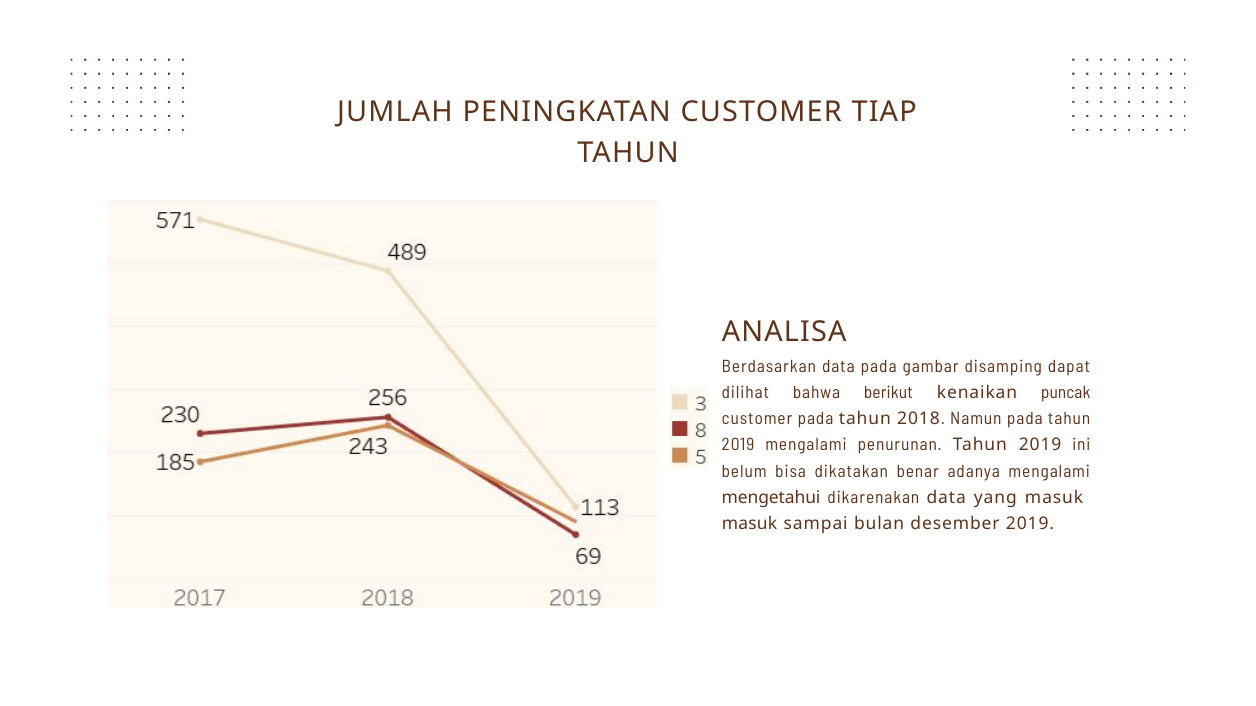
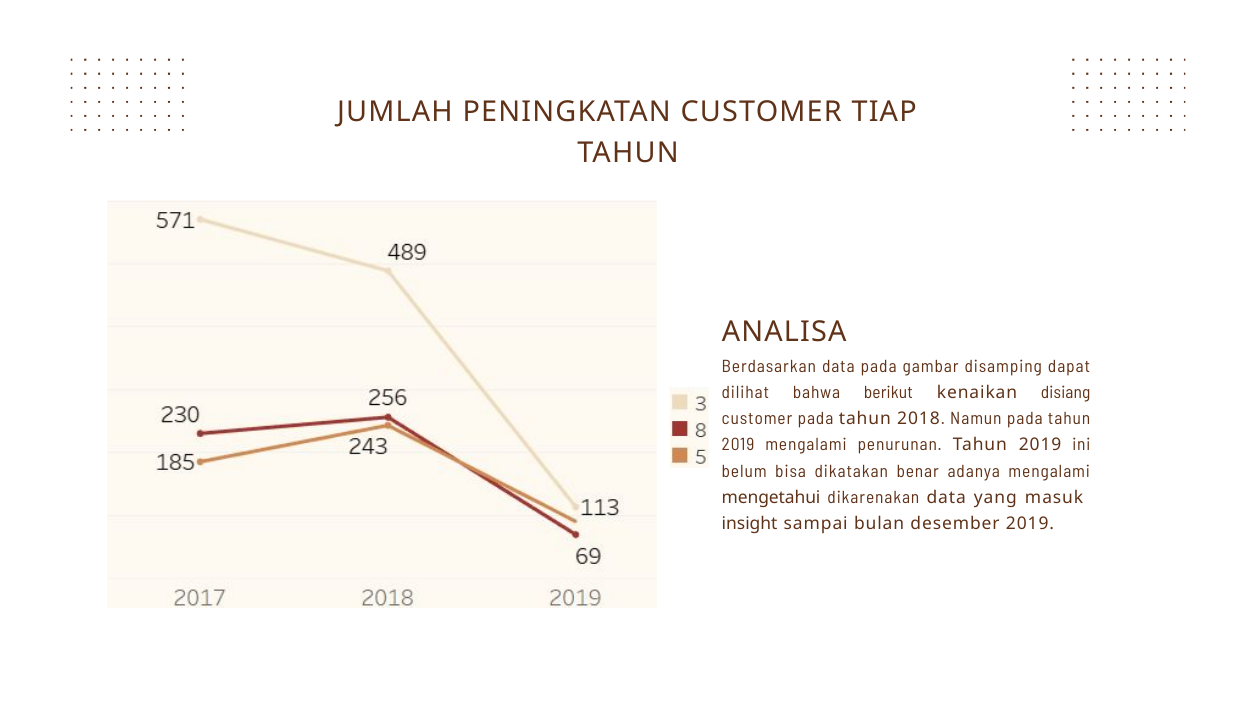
puncak: puncak -> disiang
masuk at (750, 524): masuk -> insight
